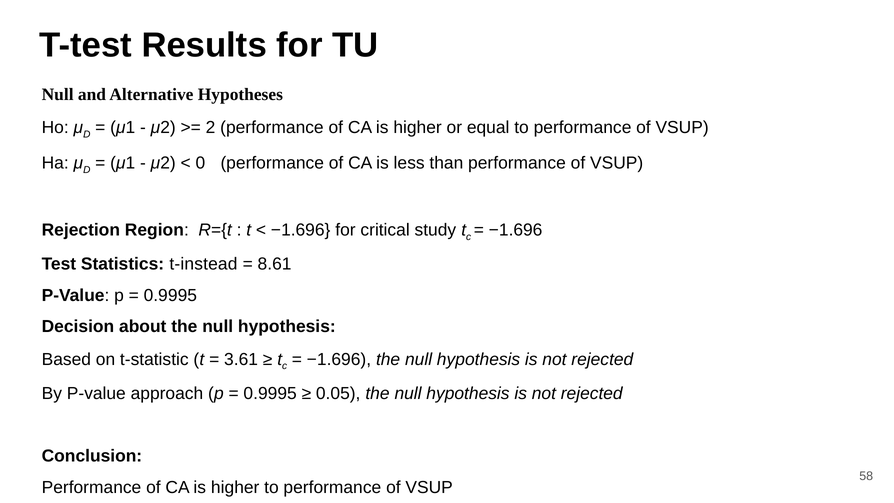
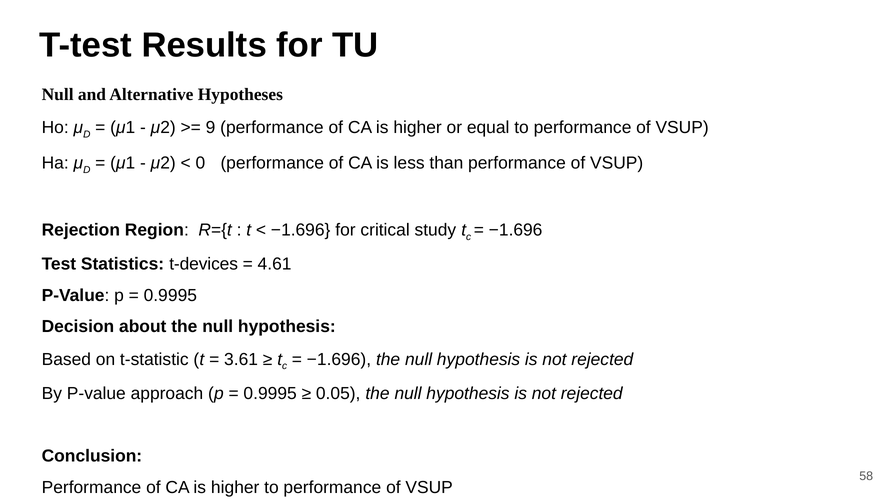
2: 2 -> 9
t-instead: t-instead -> t-devices
8.61: 8.61 -> 4.61
